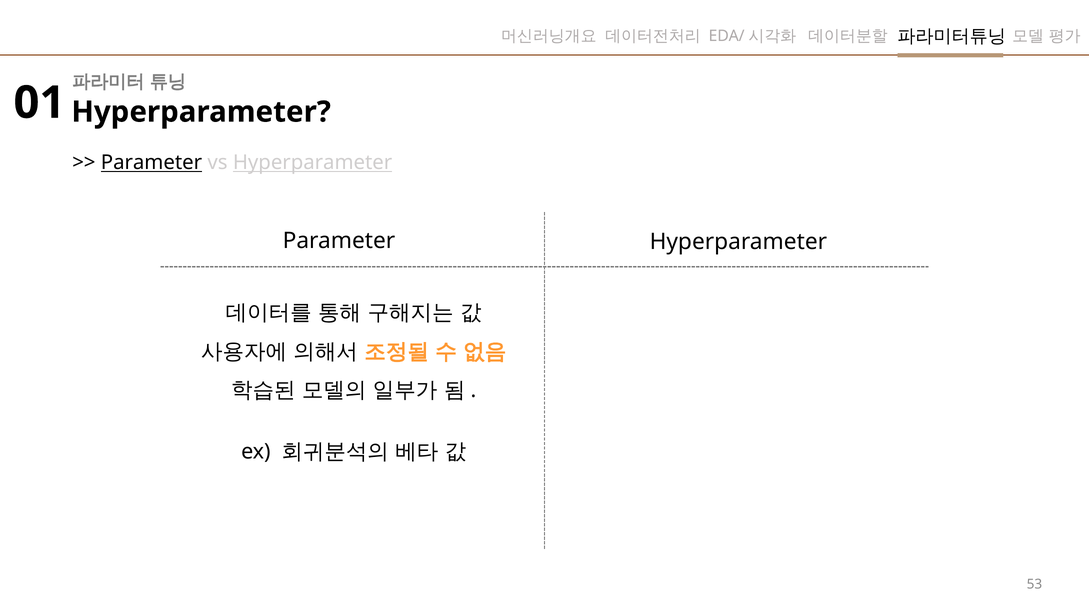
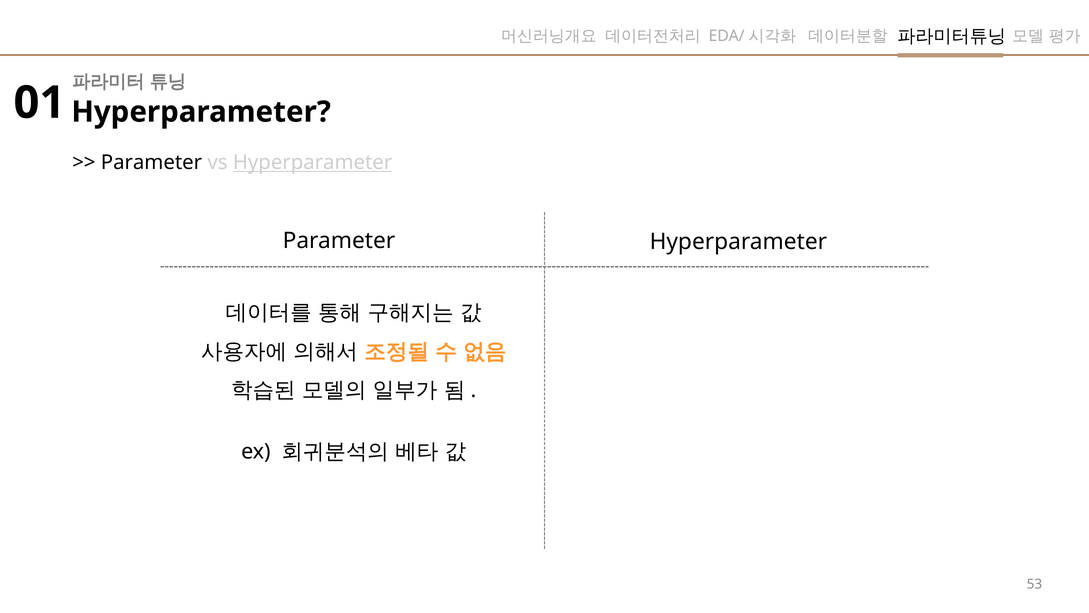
Parameter at (151, 163) underline: present -> none
